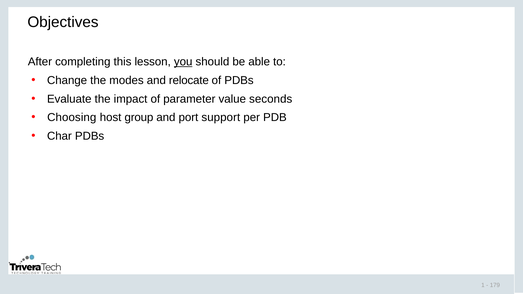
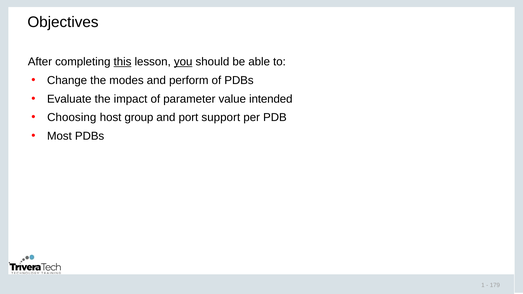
this underline: none -> present
relocate: relocate -> perform
seconds: seconds -> intended
Char: Char -> Most
